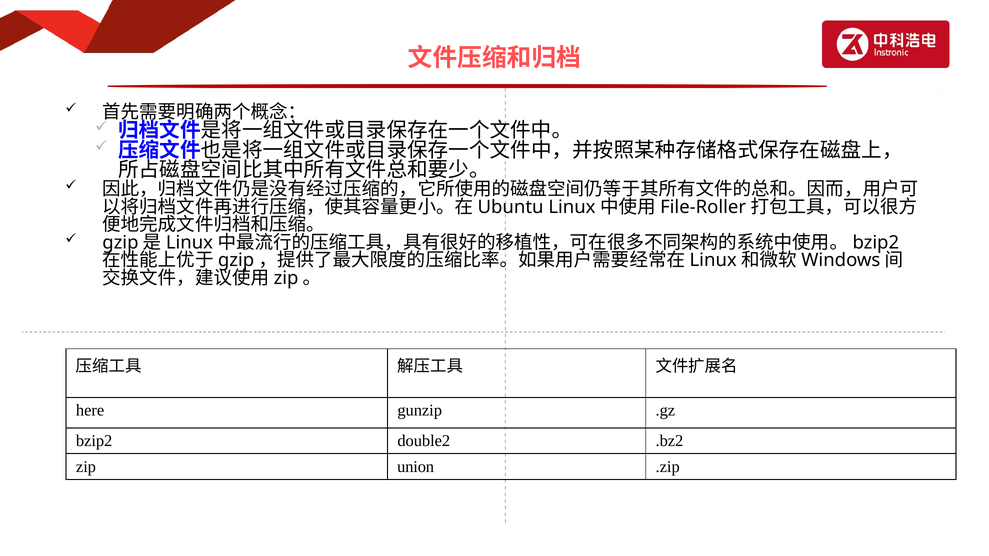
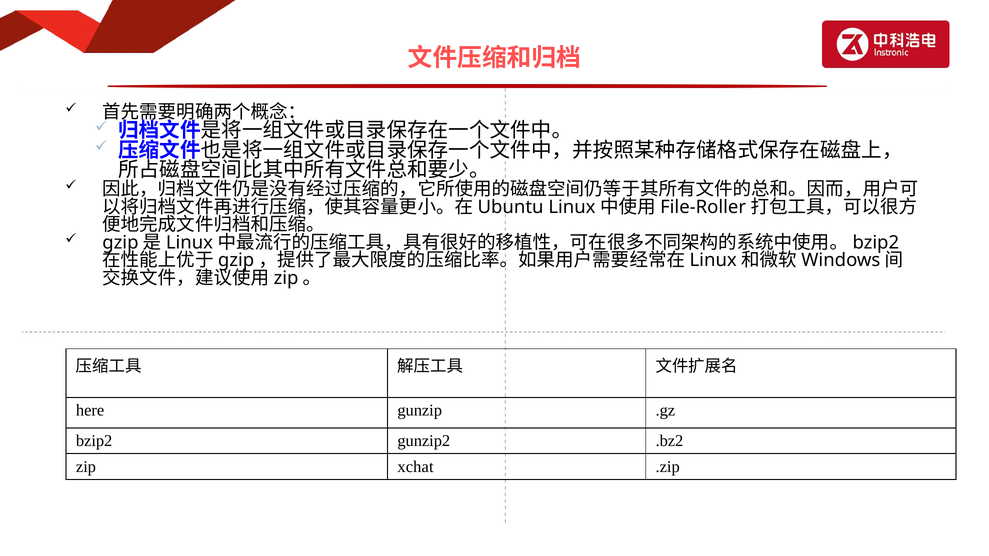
double2: double2 -> gunzip2
union: union -> xchat
